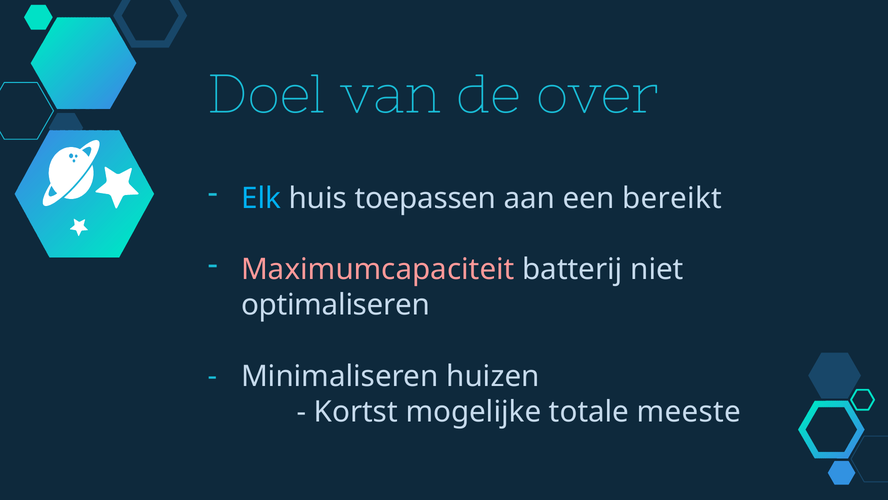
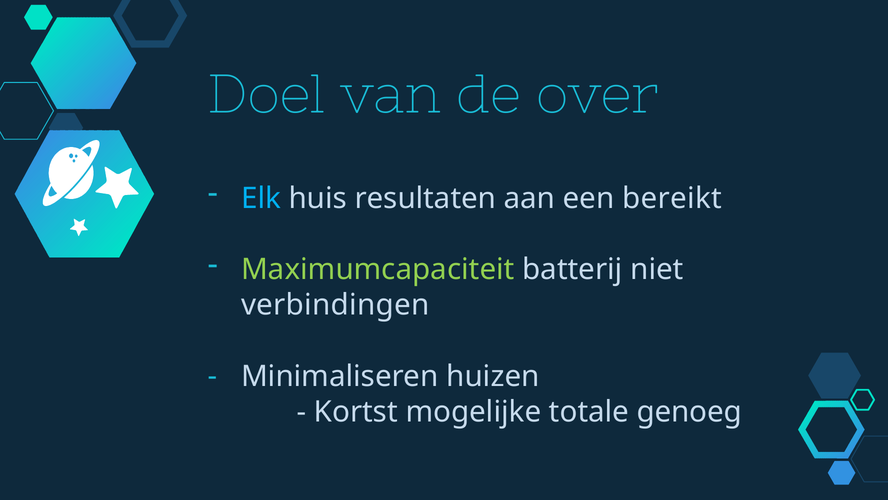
toepassen: toepassen -> resultaten
Maximumcapaciteit colour: pink -> light green
optimaliseren: optimaliseren -> verbindingen
meeste: meeste -> genoeg
